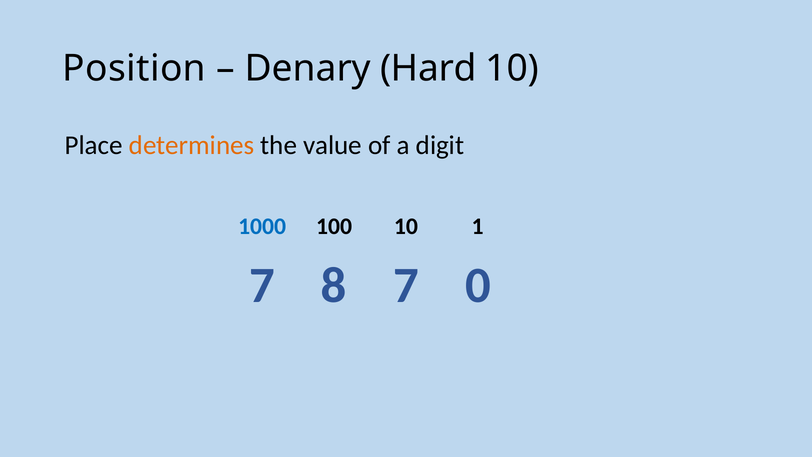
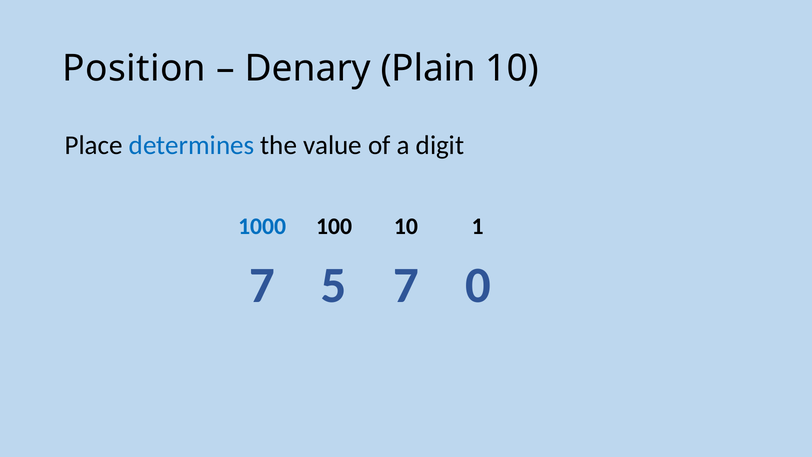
Hard: Hard -> Plain
determines colour: orange -> blue
8: 8 -> 5
